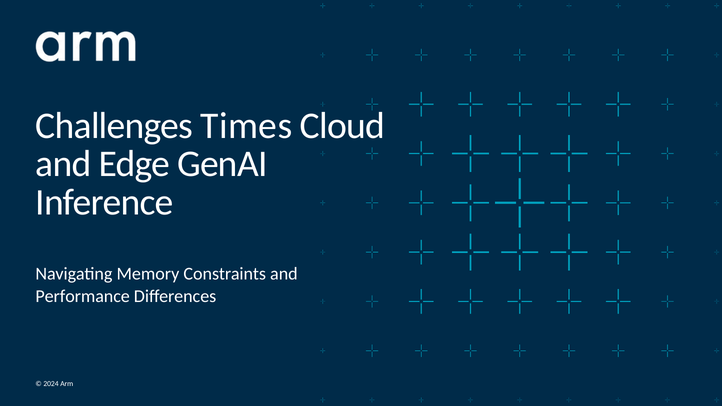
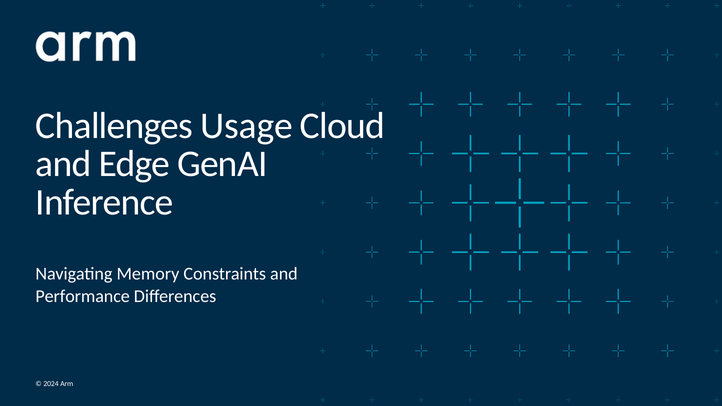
Times: Times -> Usage
